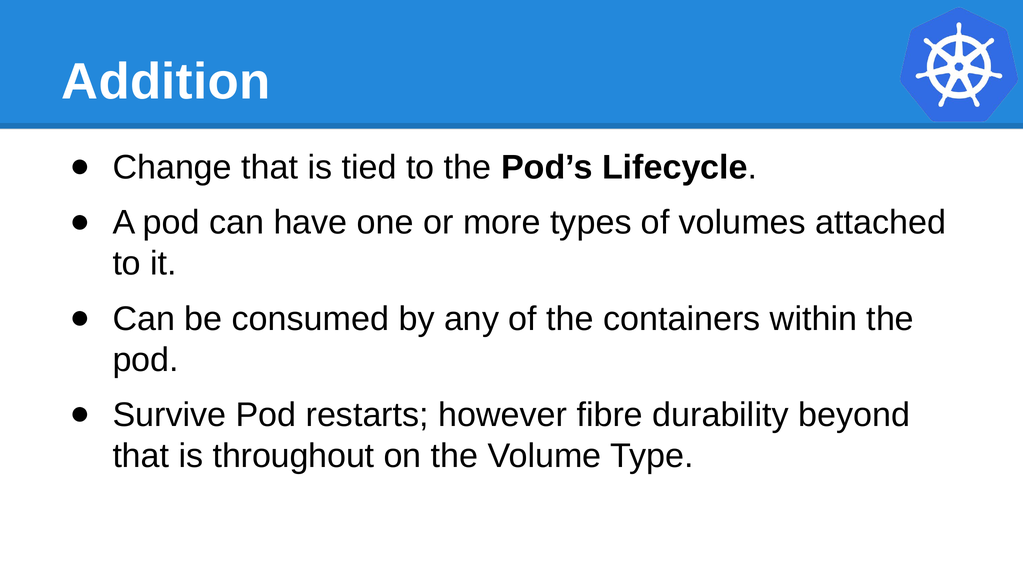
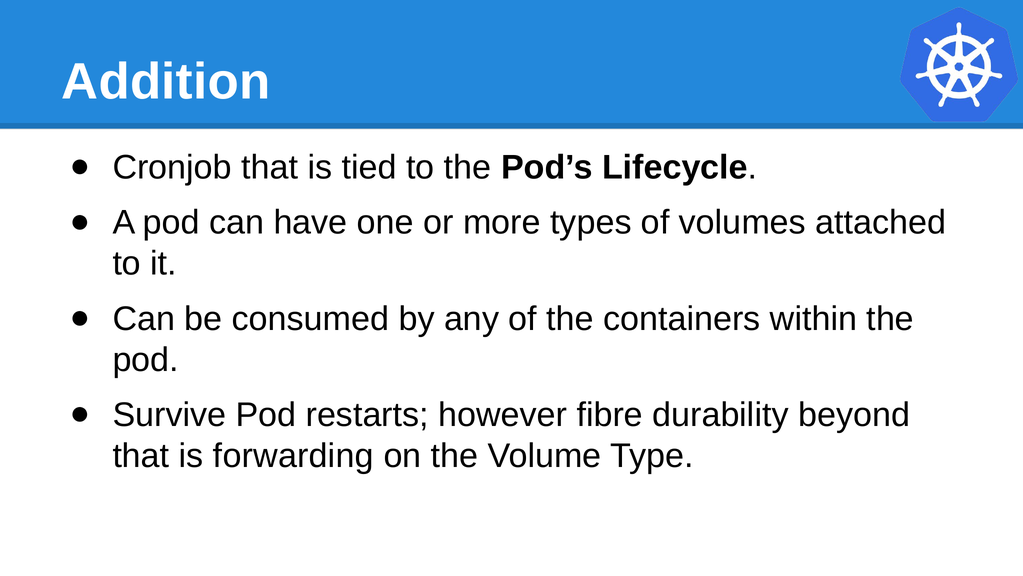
Change: Change -> Cronjob
throughout: throughout -> forwarding
